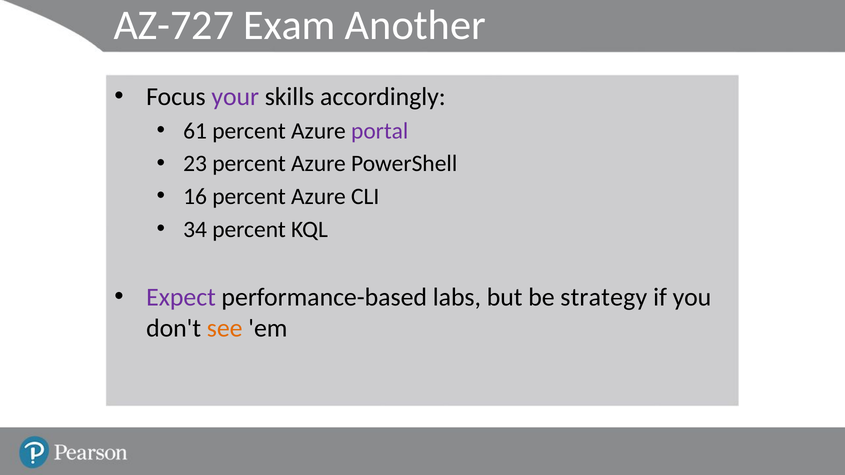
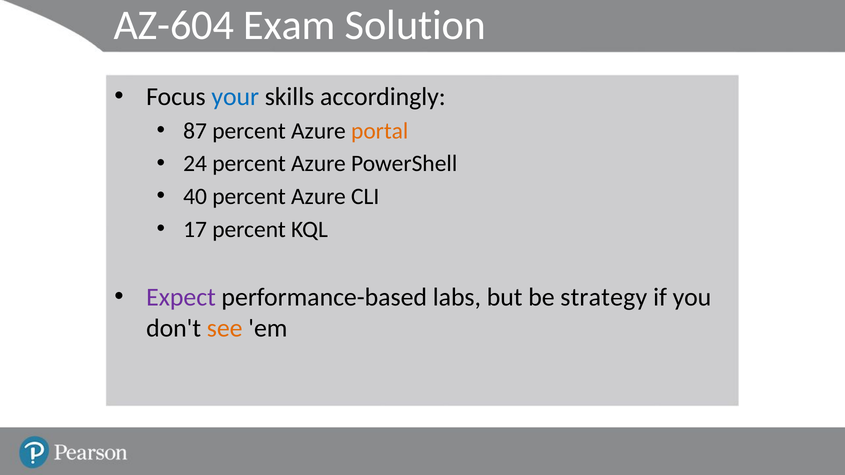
AZ-727: AZ-727 -> AZ-604
Another: Another -> Solution
your colour: purple -> blue
61: 61 -> 87
portal colour: purple -> orange
23: 23 -> 24
16: 16 -> 40
34: 34 -> 17
